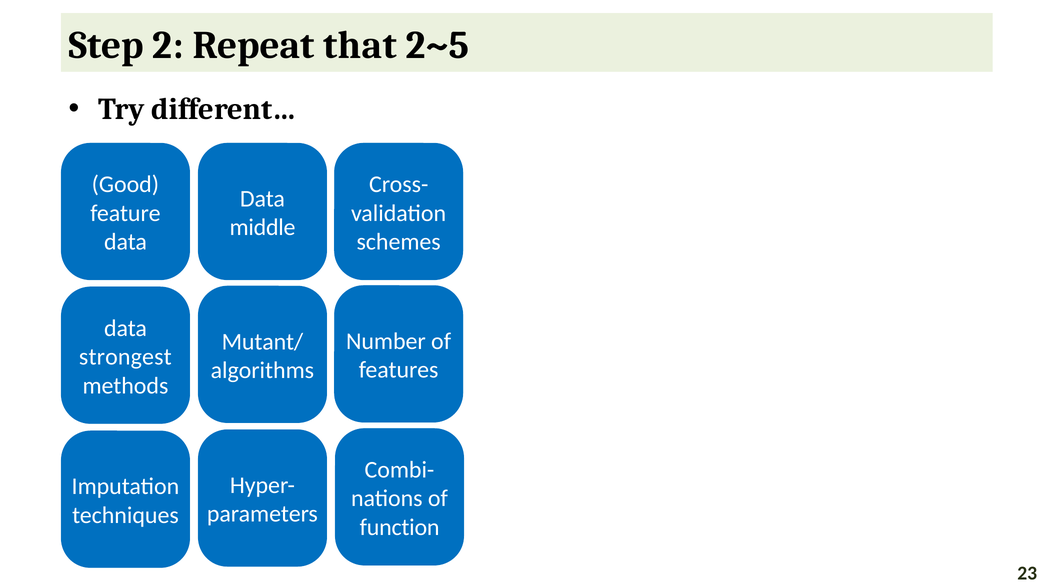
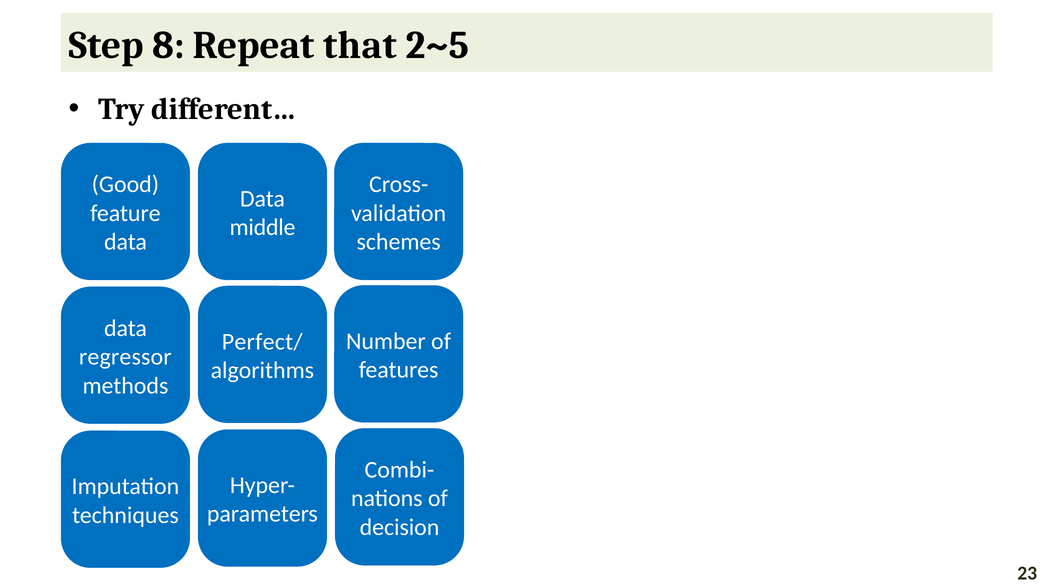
2: 2 -> 8
Mutant/: Mutant/ -> Perfect/
strongest: strongest -> regressor
function: function -> decision
